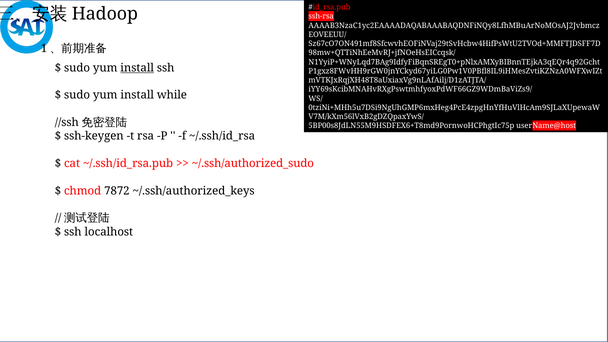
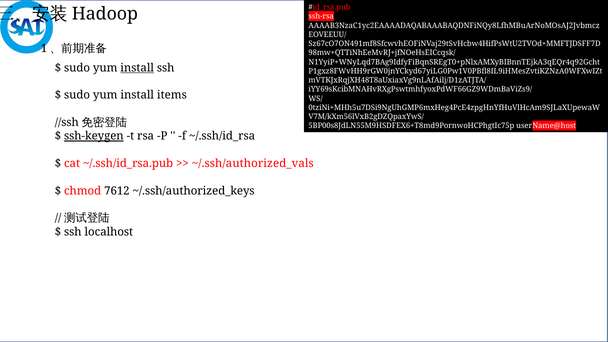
while: while -> items
ssh-keygen underline: none -> present
~/.ssh/authorized_sudo: ~/.ssh/authorized_sudo -> ~/.ssh/authorized_vals
7872: 7872 -> 7612
